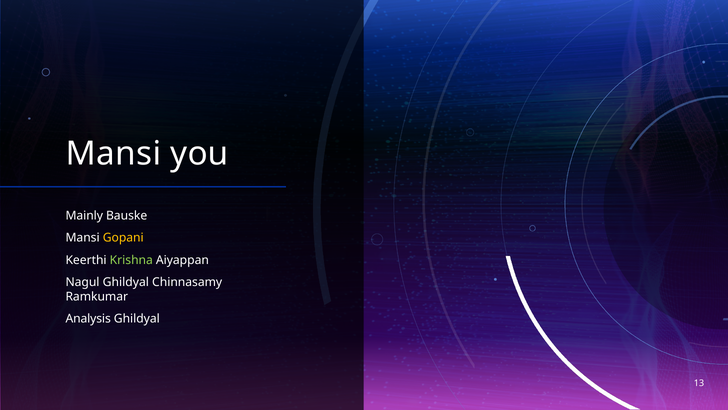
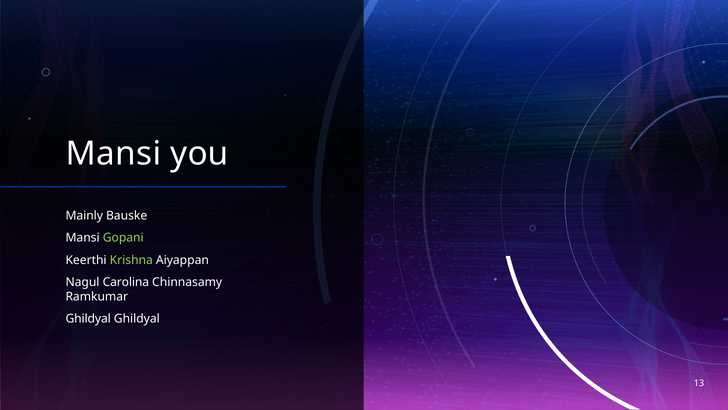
Gopani colour: yellow -> light green
Nagul Ghildyal: Ghildyal -> Carolina
Analysis at (88, 319): Analysis -> Ghildyal
